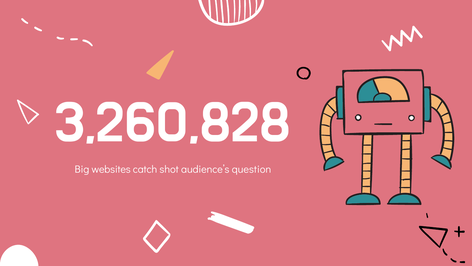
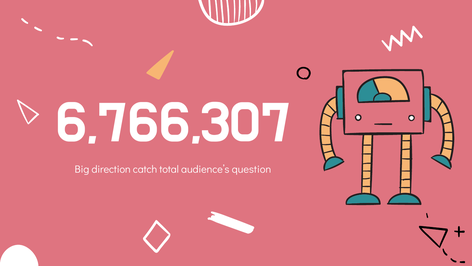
3,260,828: 3,260,828 -> 6,766,307
websites: websites -> direction
shot: shot -> total
